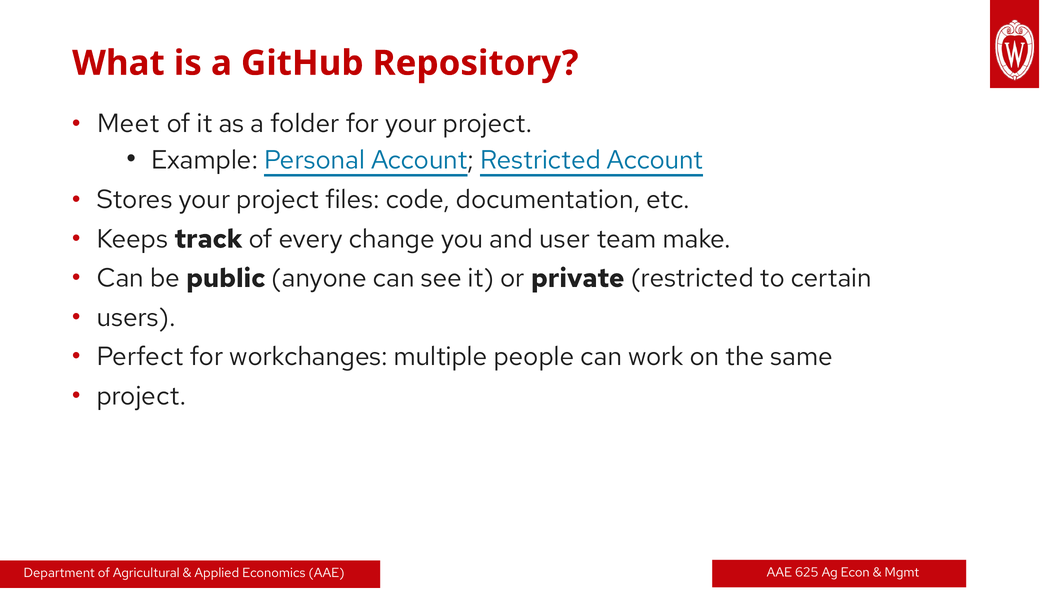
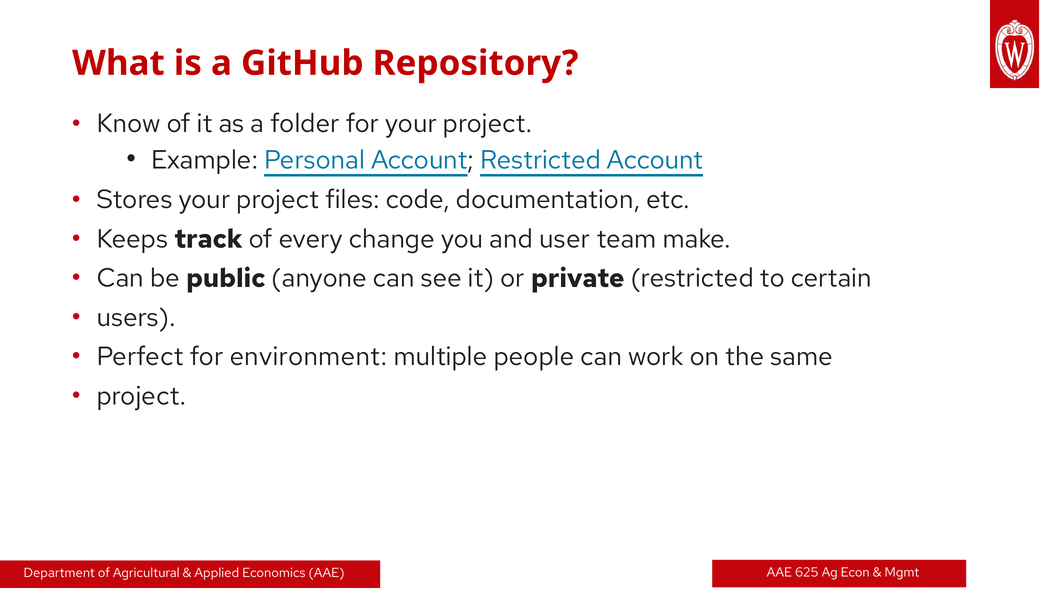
Meet: Meet -> Know
workchanges: workchanges -> environment
